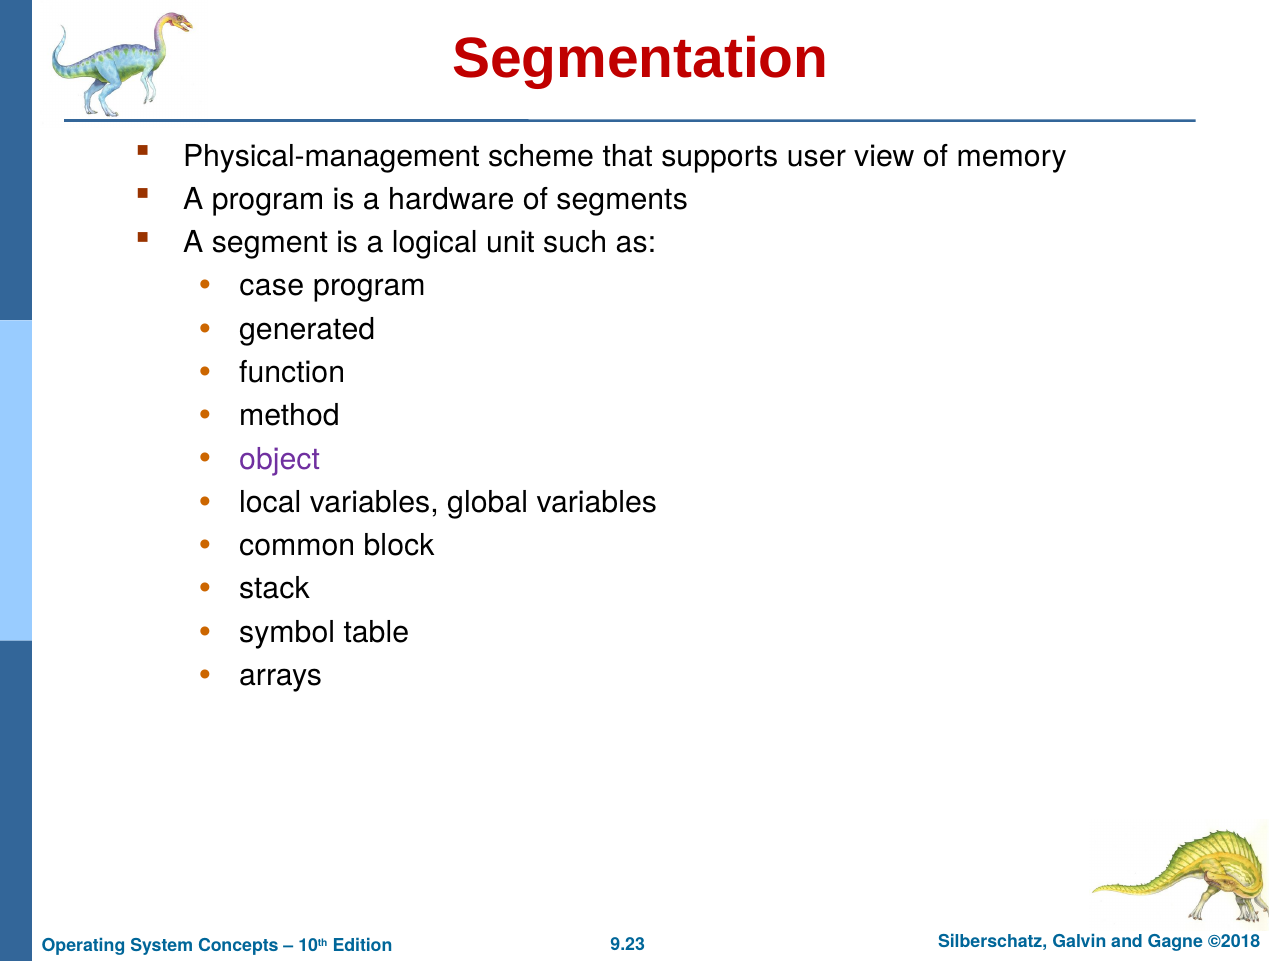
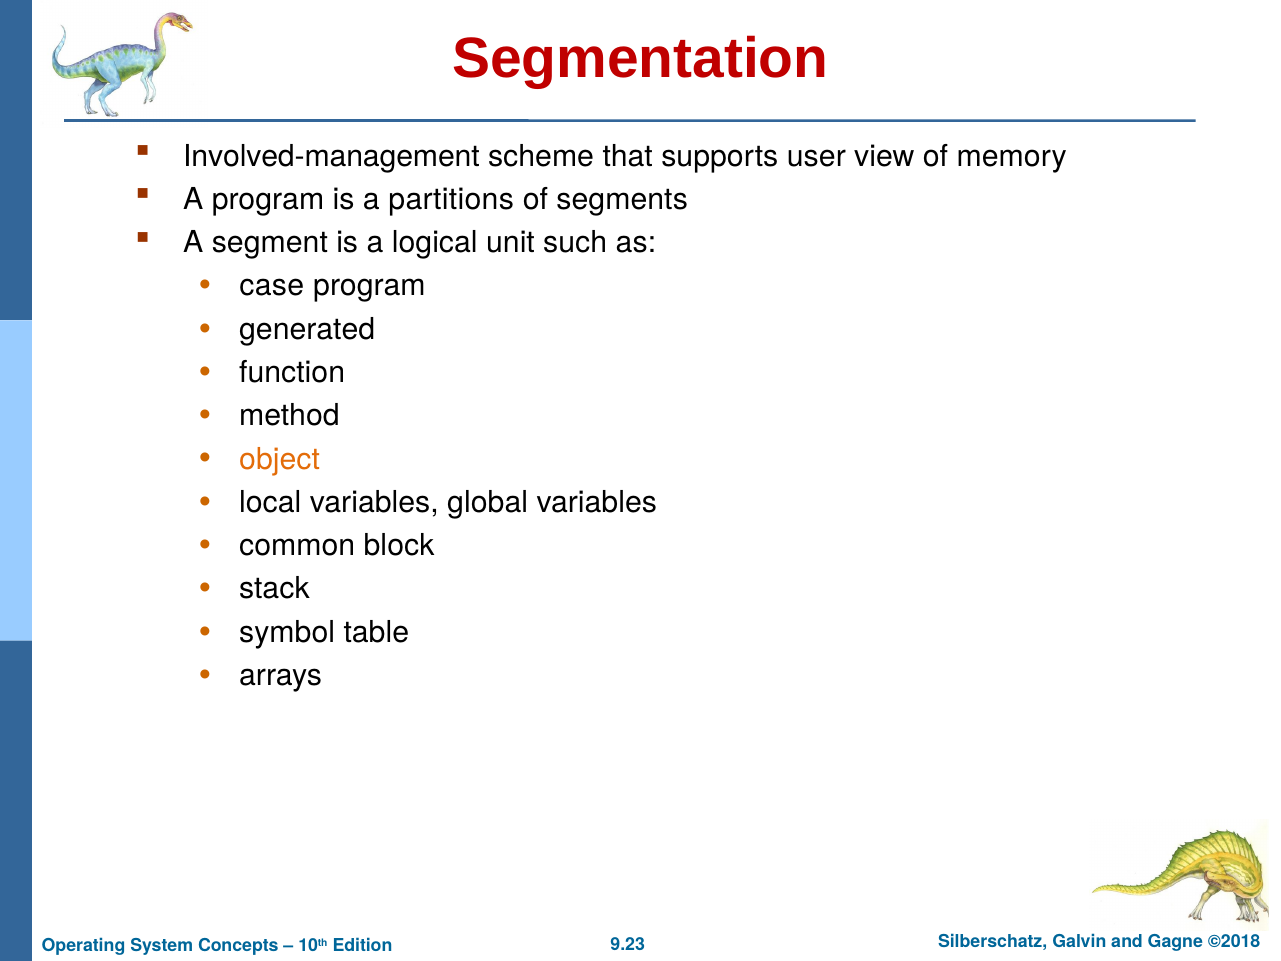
Physical-management: Physical-management -> Involved-management
hardware: hardware -> partitions
object colour: purple -> orange
